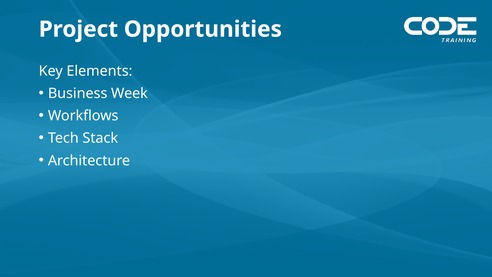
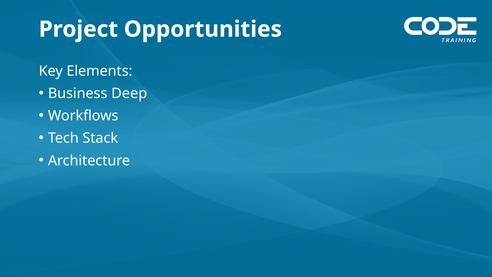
Week: Week -> Deep
